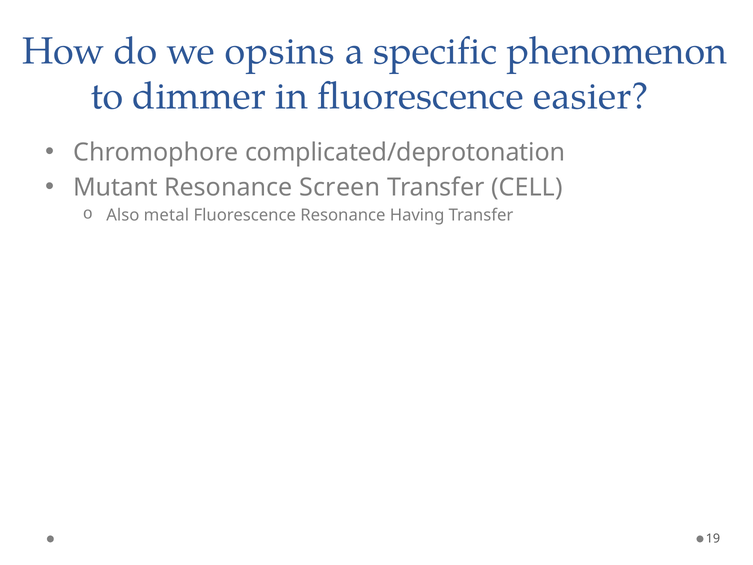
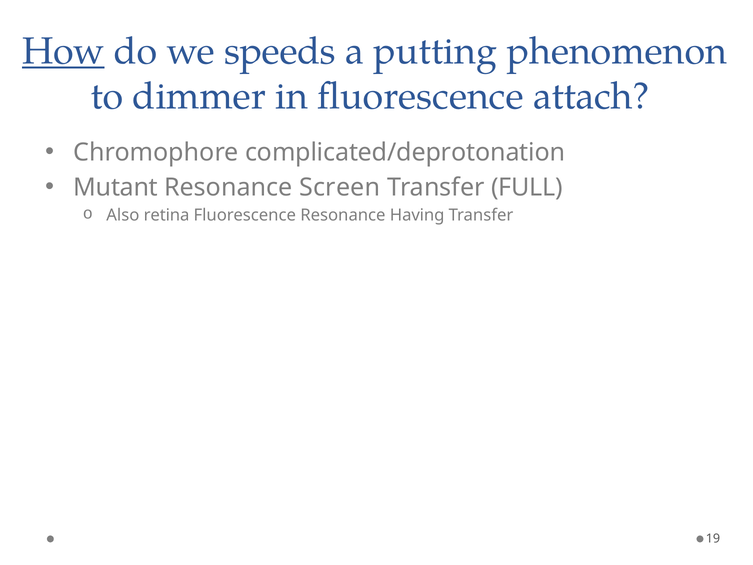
How underline: none -> present
opsins: opsins -> speeds
specific: specific -> putting
easier: easier -> attach
CELL: CELL -> FULL
metal: metal -> retina
